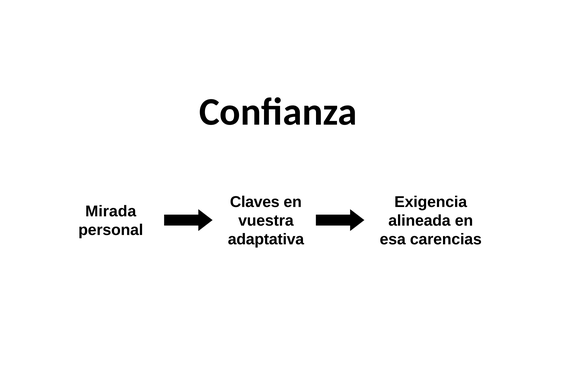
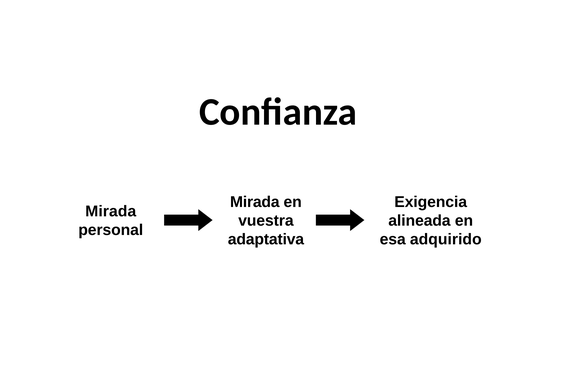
Claves at (255, 202): Claves -> Mirada
carencias: carencias -> adquirido
